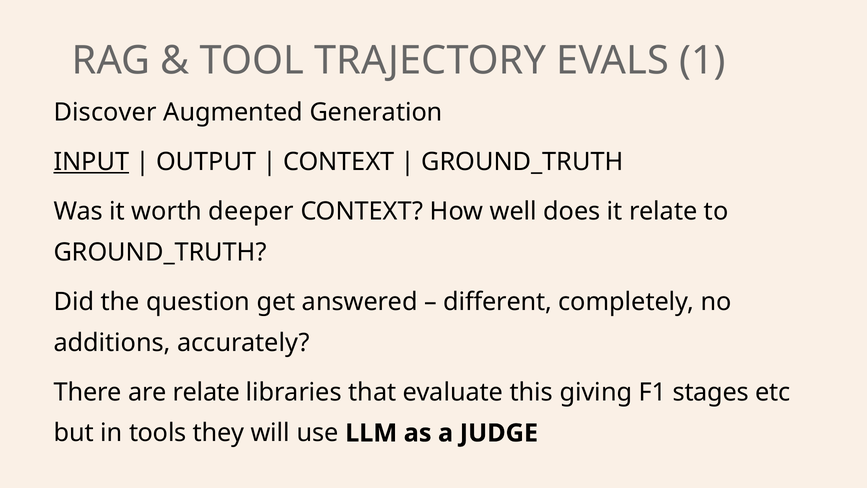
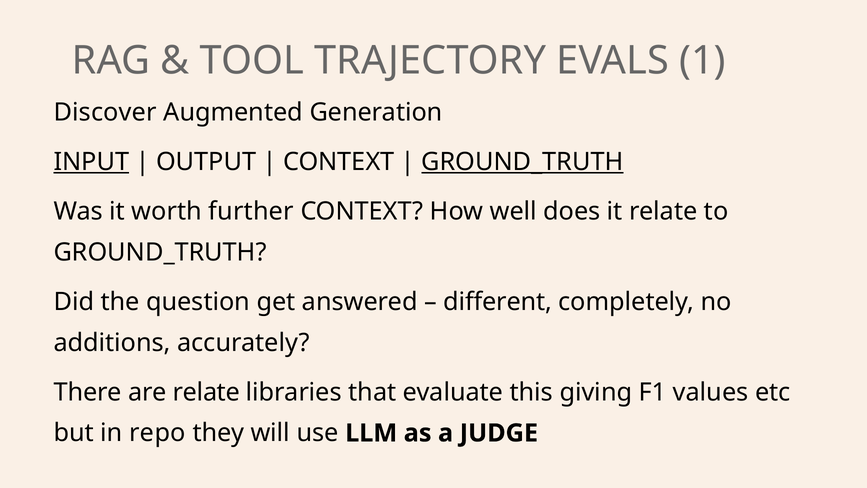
GROUND_TRUTH at (522, 162) underline: none -> present
deeper: deeper -> further
stages: stages -> values
tools: tools -> repo
